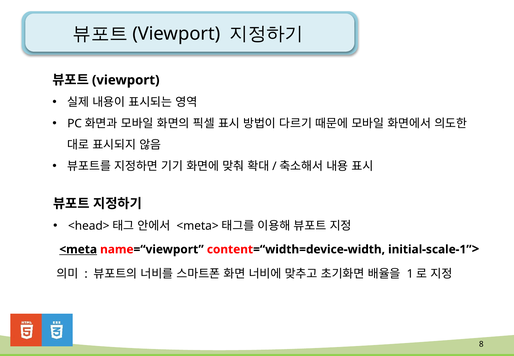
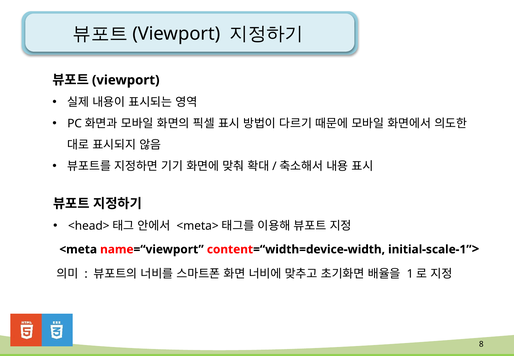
<meta underline: present -> none
